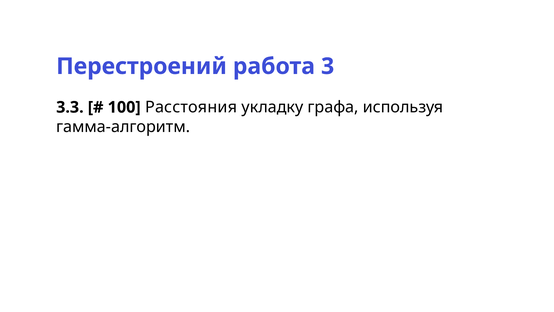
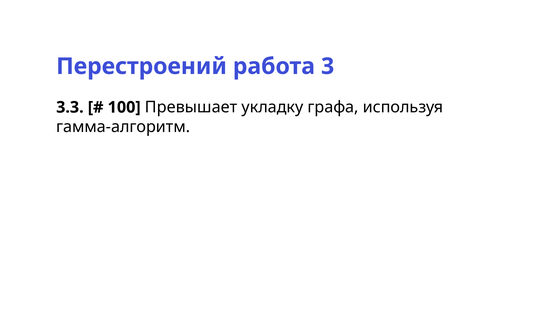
Расстояния: Расстояния -> Превышает
